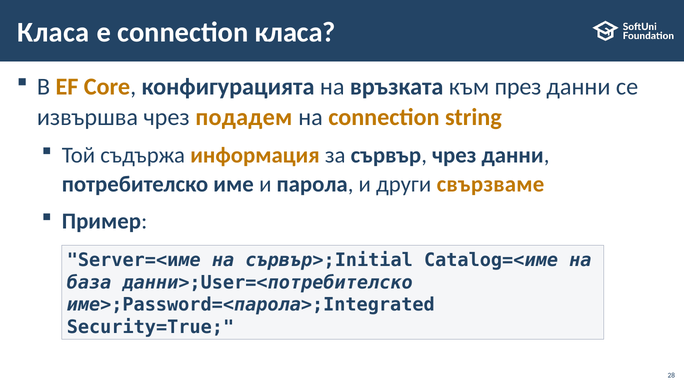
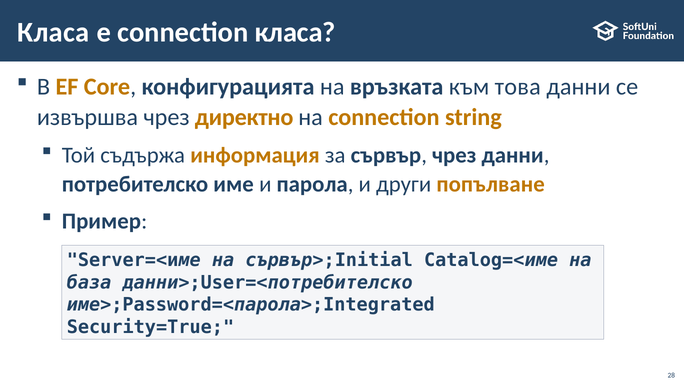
през: през -> това
подадем: подадем -> директно
свързваме: свързваме -> попълване
